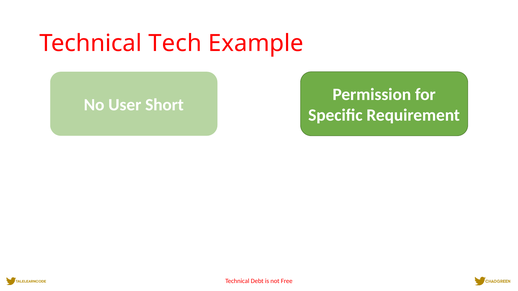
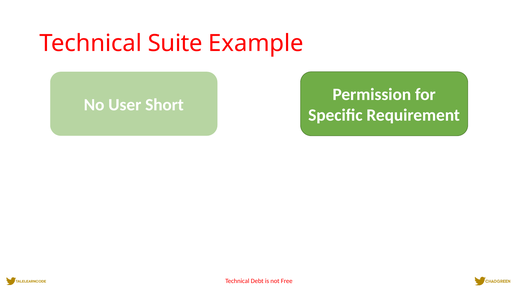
Tech: Tech -> Suite
